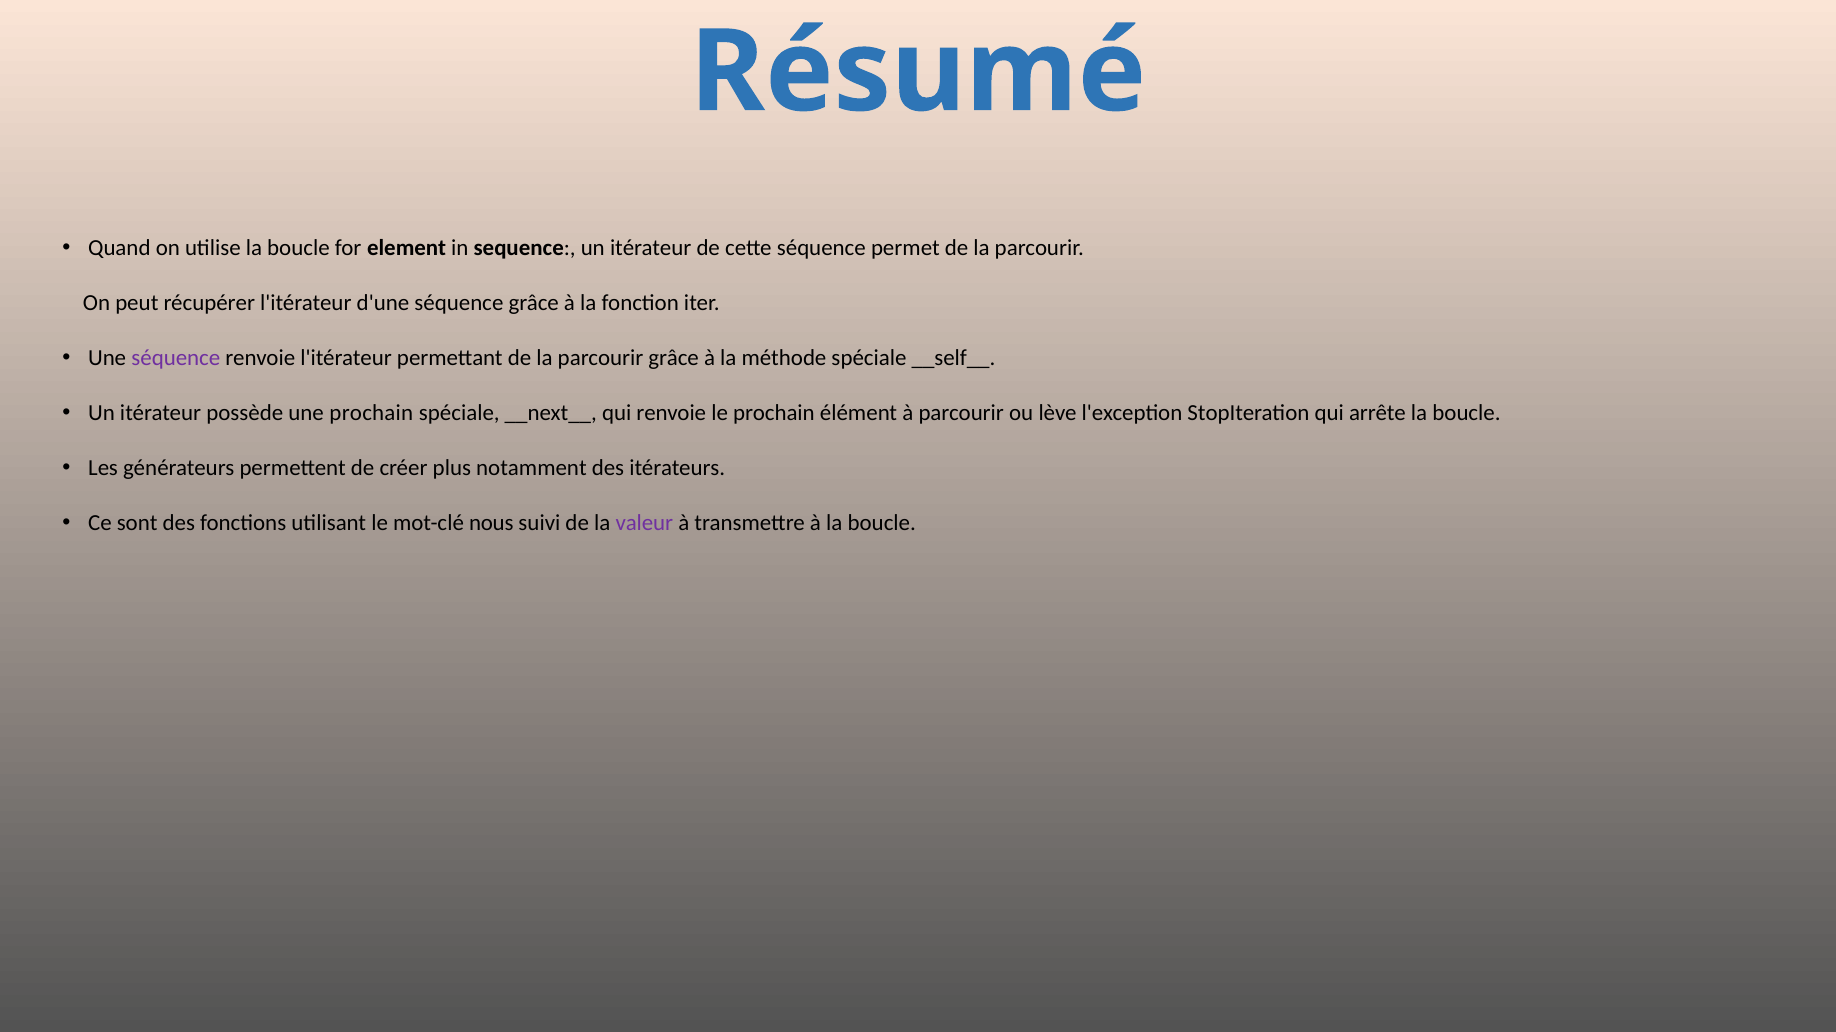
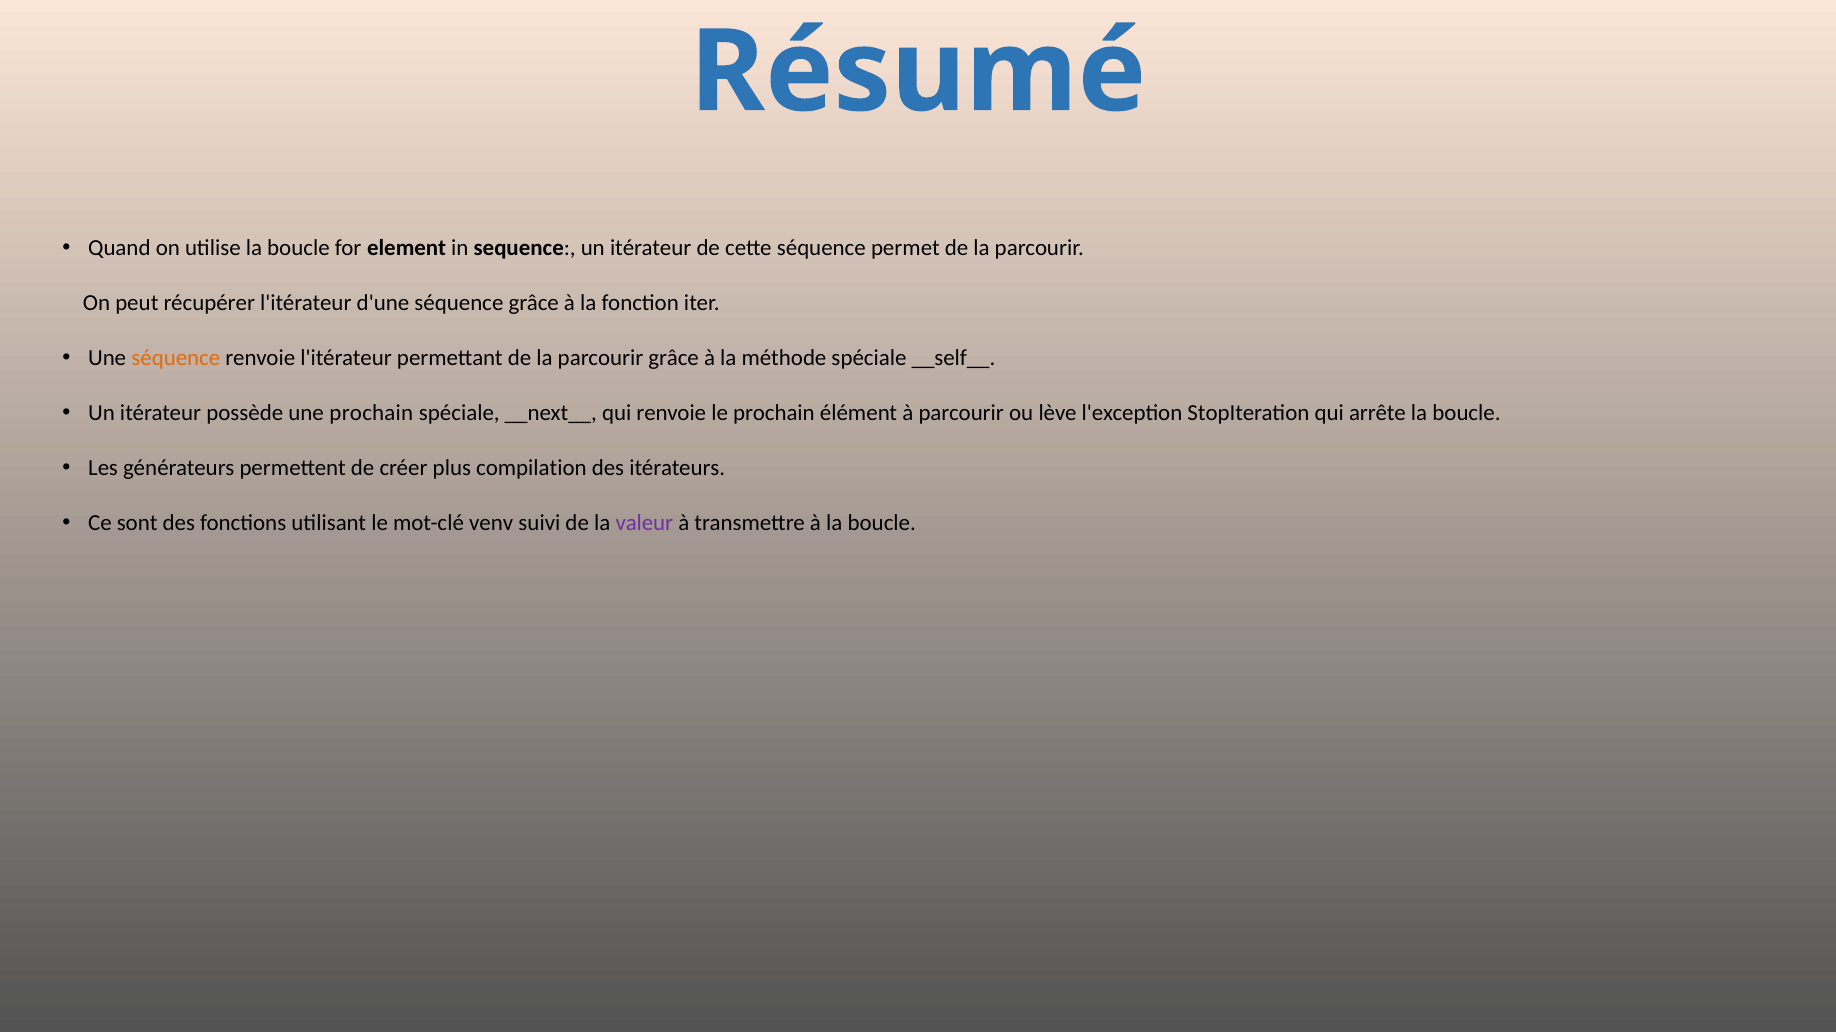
séquence at (176, 358) colour: purple -> orange
notamment: notamment -> compilation
nous: nous -> venv
